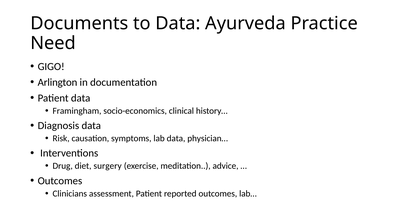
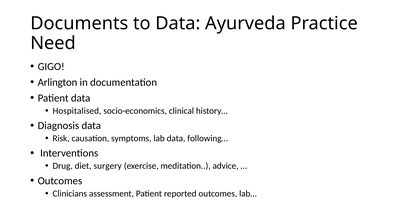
Framingham: Framingham -> Hospitalised
physician…: physician… -> following…
